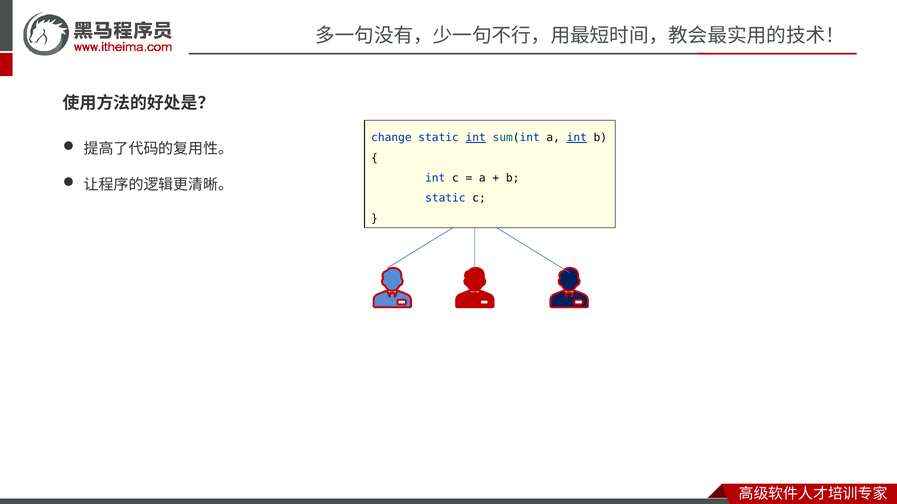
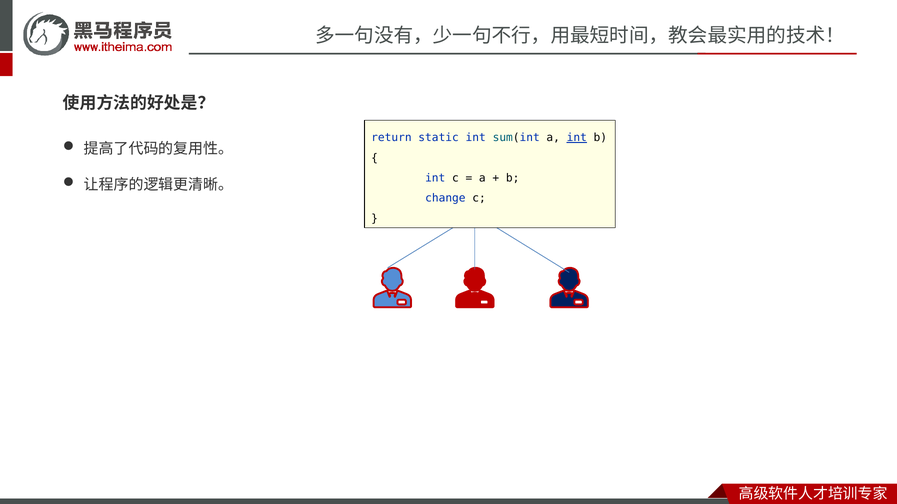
change: change -> return
int at (476, 138) underline: present -> none
static at (445, 198): static -> change
